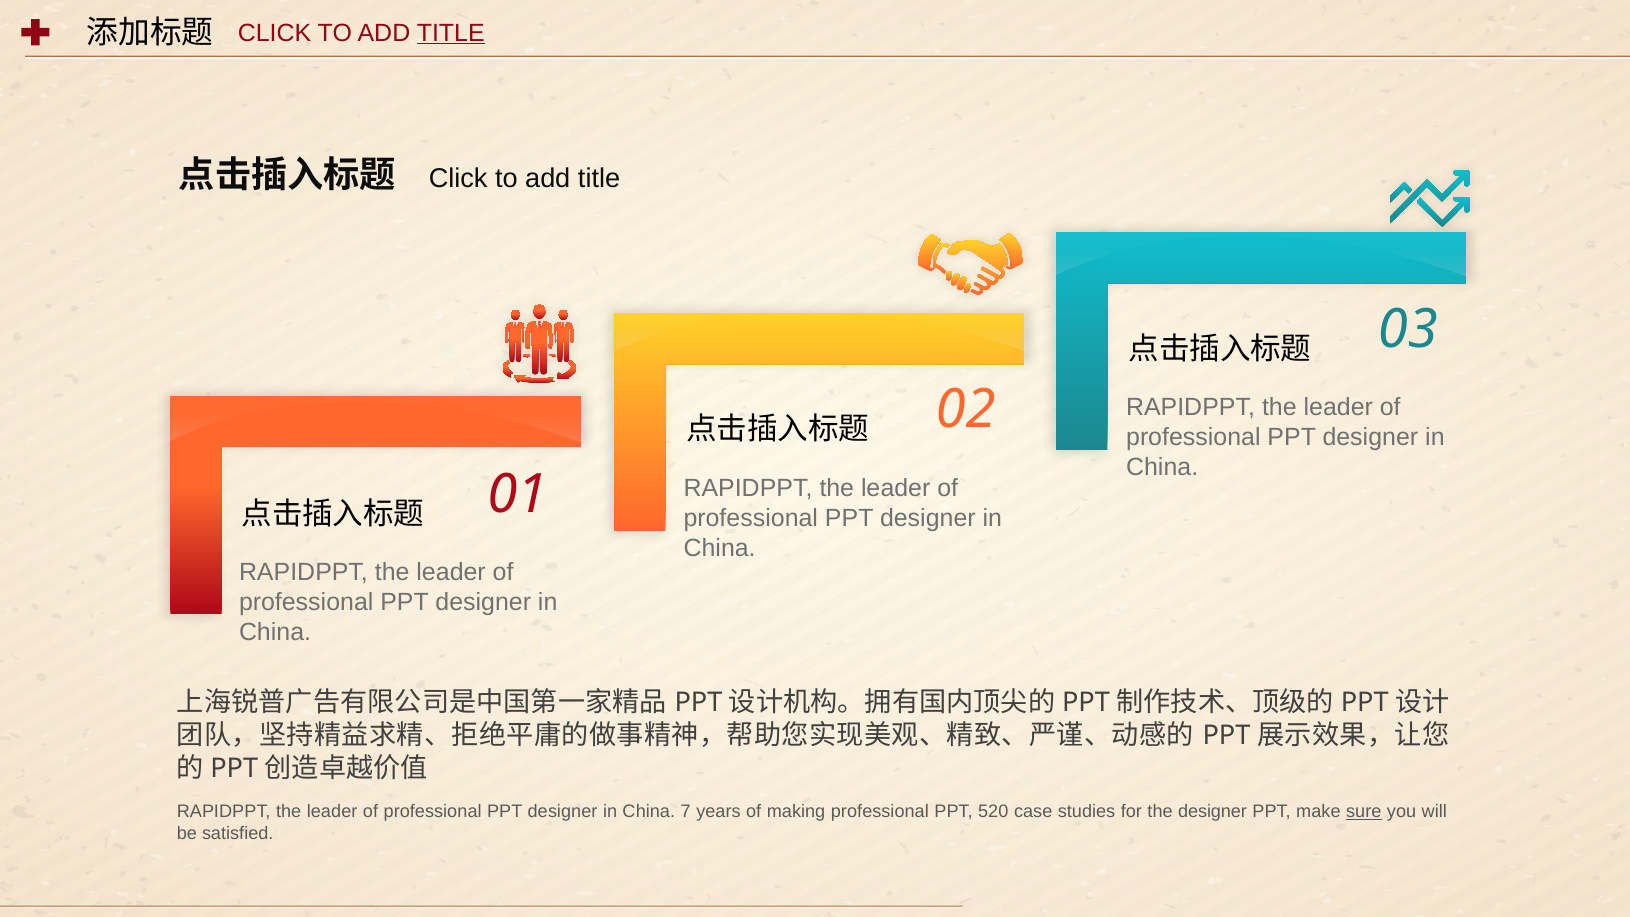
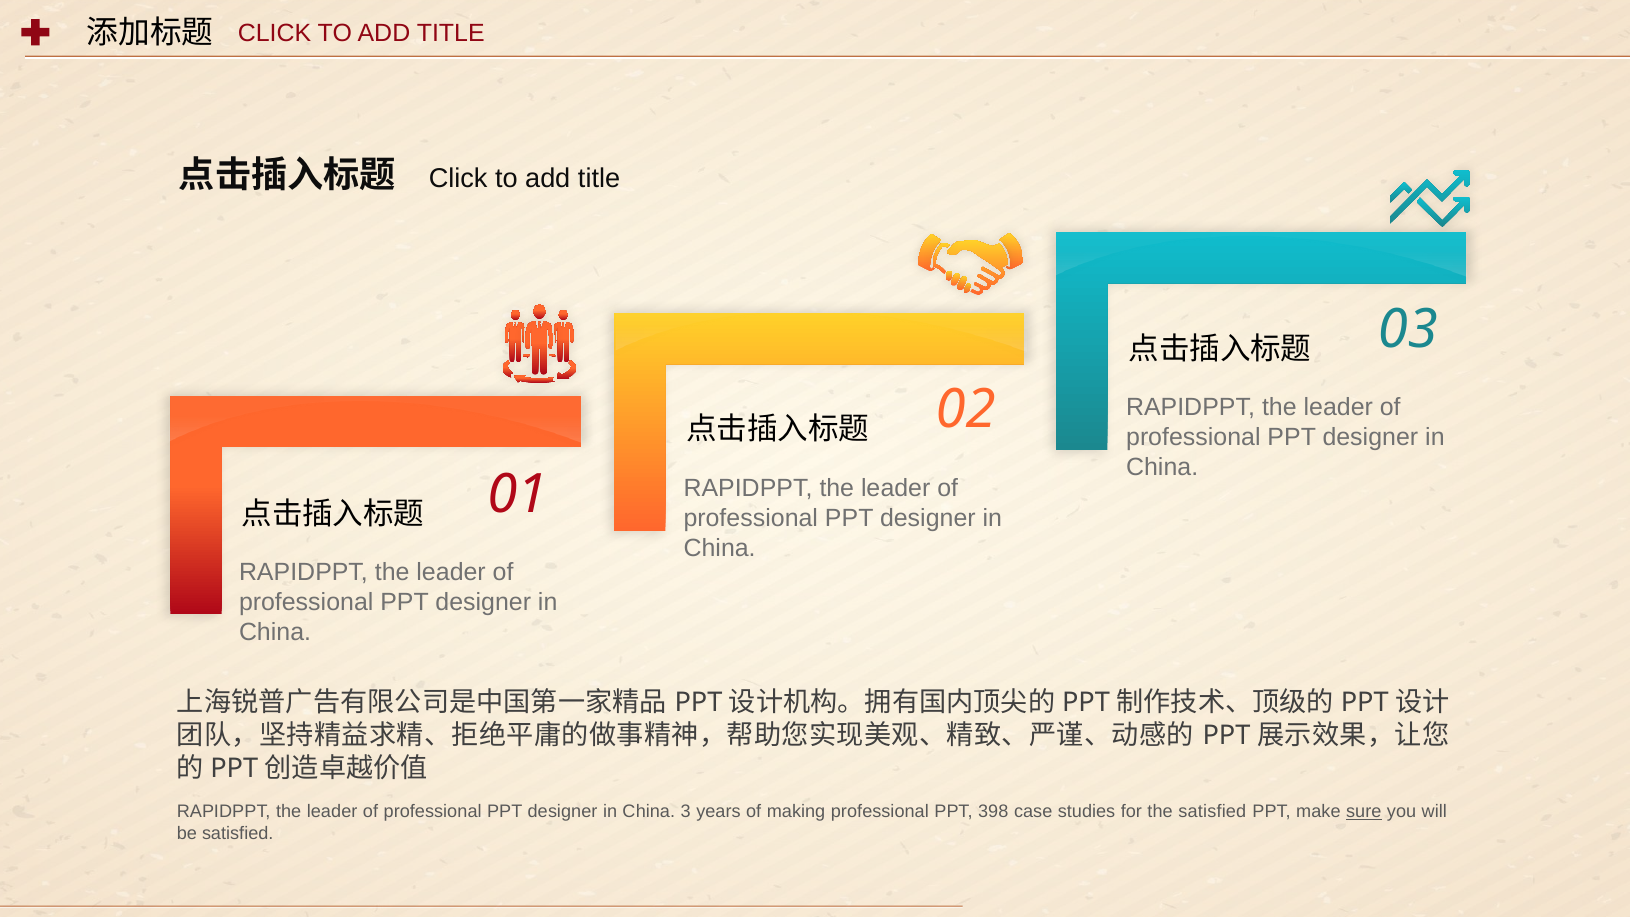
TITLE at (451, 33) underline: present -> none
7: 7 -> 3
520: 520 -> 398
the designer: designer -> satisfied
